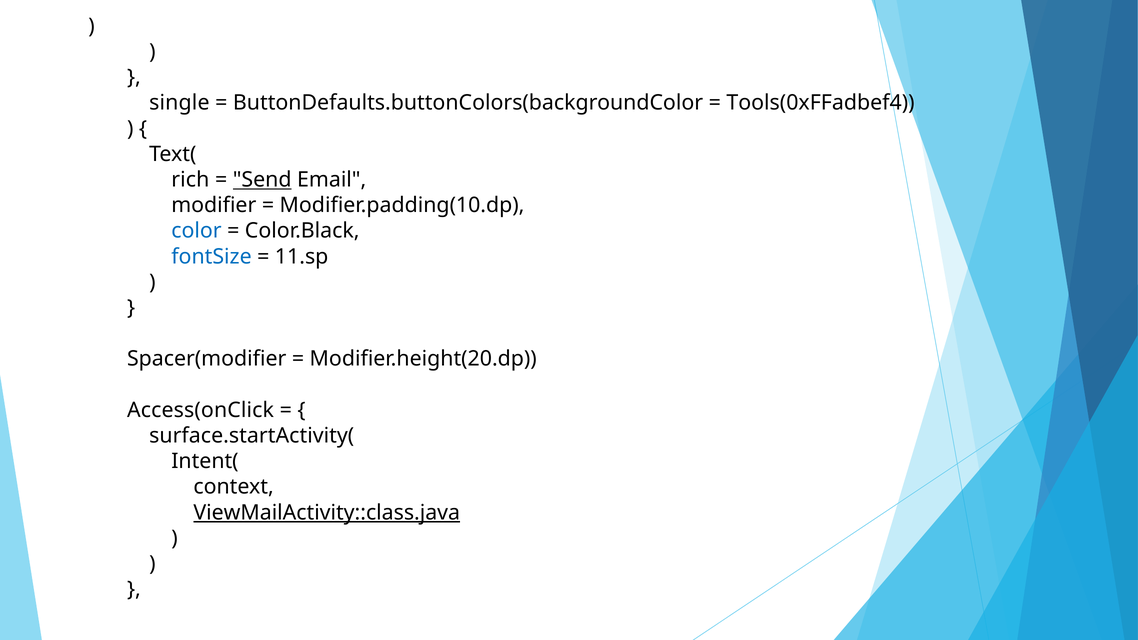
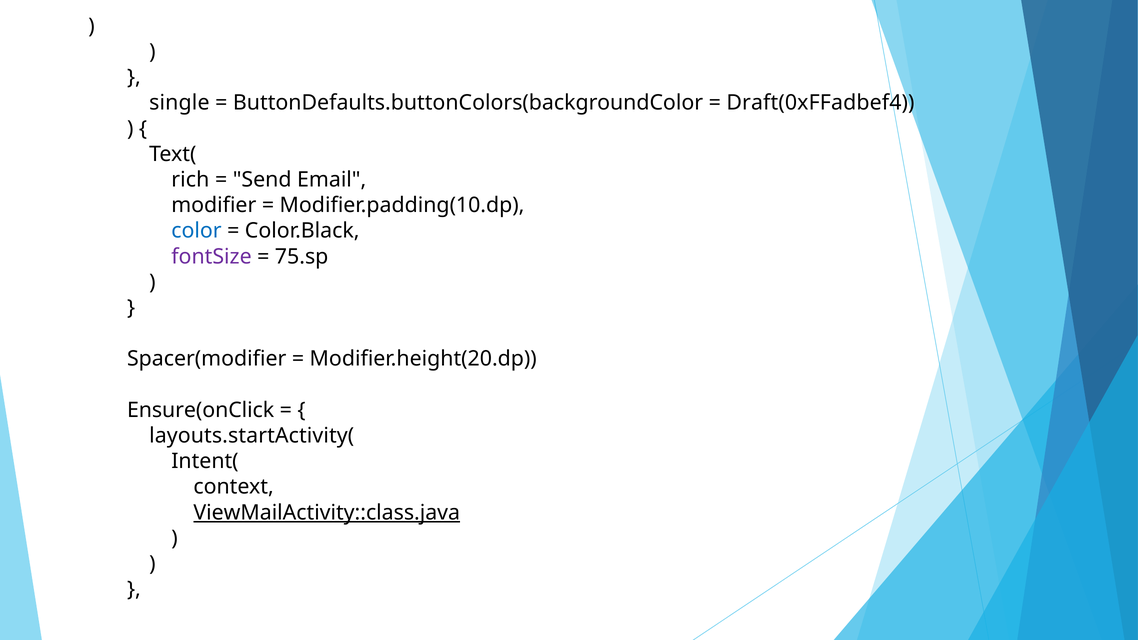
Tools(0xFFadbef4: Tools(0xFFadbef4 -> Draft(0xFFadbef4
Send underline: present -> none
fontSize colour: blue -> purple
11.sp: 11.sp -> 75.sp
Access(onClick: Access(onClick -> Ensure(onClick
surface.startActivity(: surface.startActivity( -> layouts.startActivity(
